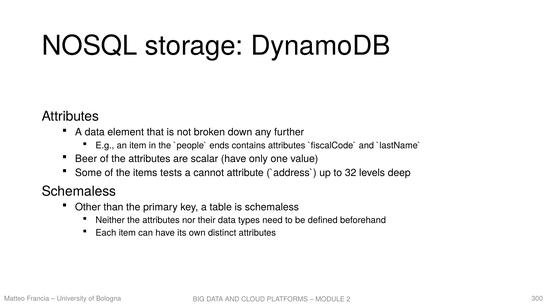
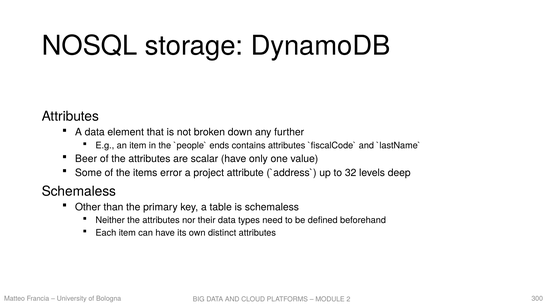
tests: tests -> error
cannot: cannot -> project
